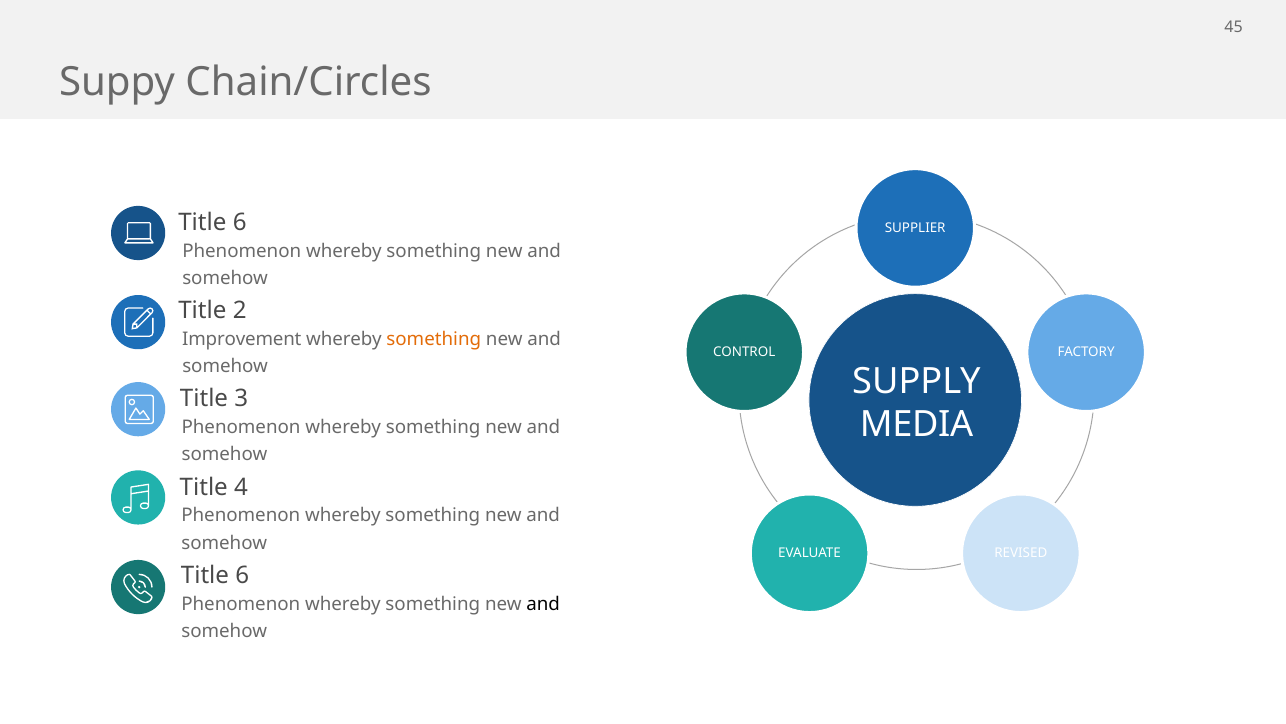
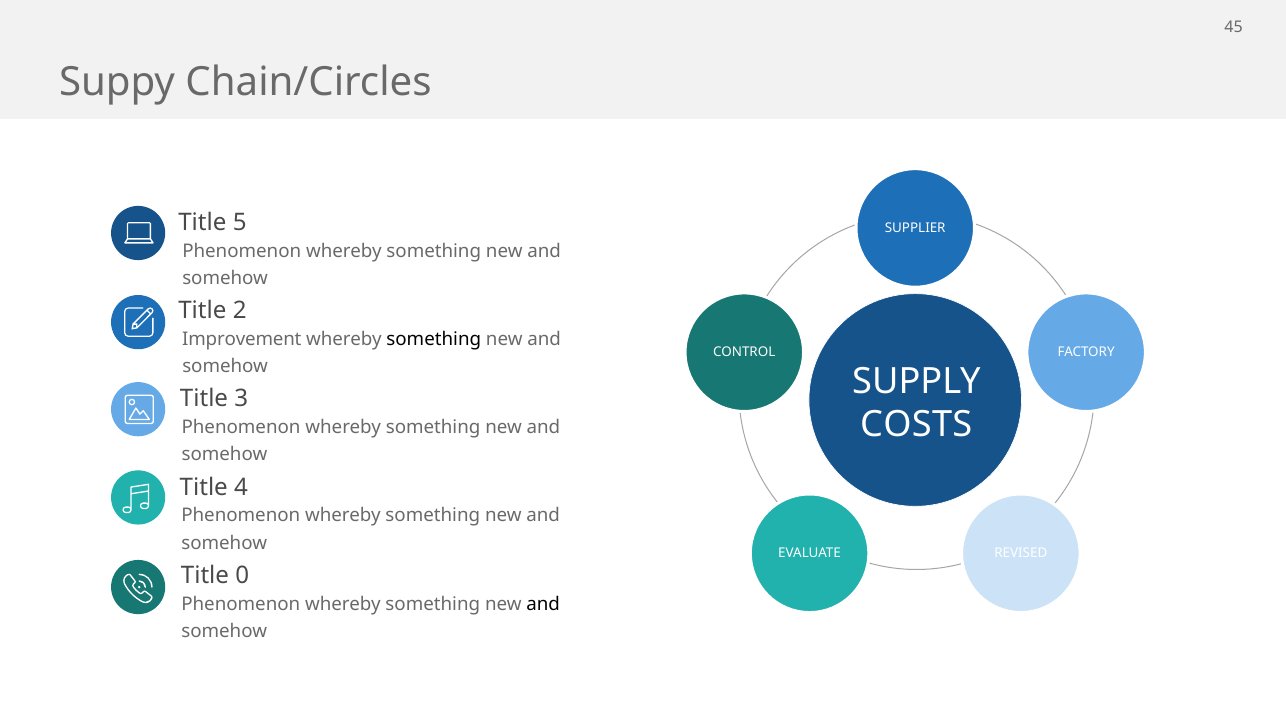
6 at (240, 222): 6 -> 5
something at (434, 339) colour: orange -> black
MEDIA: MEDIA -> COSTS
6 at (242, 575): 6 -> 0
